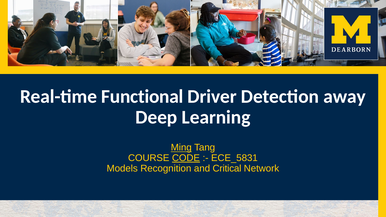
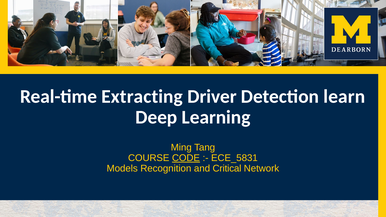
Functional: Functional -> Extracting
away: away -> learn
Ming underline: present -> none
